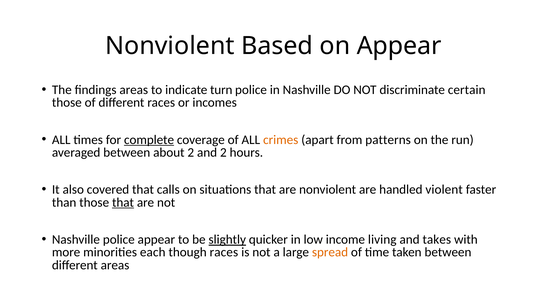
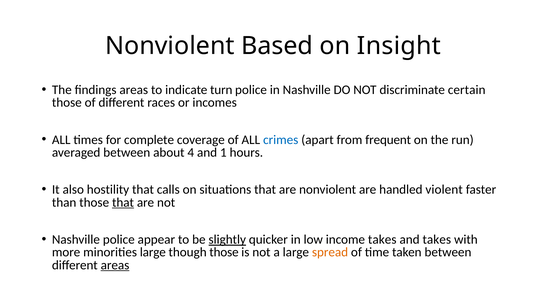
on Appear: Appear -> Insight
complete underline: present -> none
crimes colour: orange -> blue
patterns: patterns -> frequent
about 2: 2 -> 4
and 2: 2 -> 1
covered: covered -> hostility
income living: living -> takes
minorities each: each -> large
though races: races -> those
areas at (115, 265) underline: none -> present
